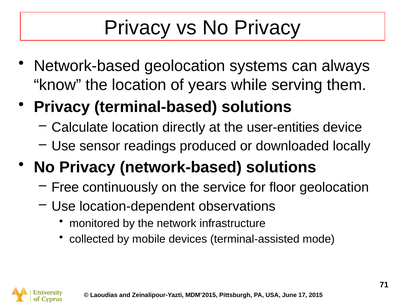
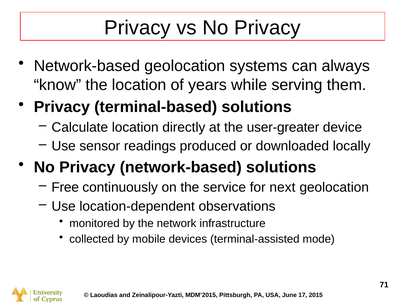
user-entities: user-entities -> user-greater
floor: floor -> next
